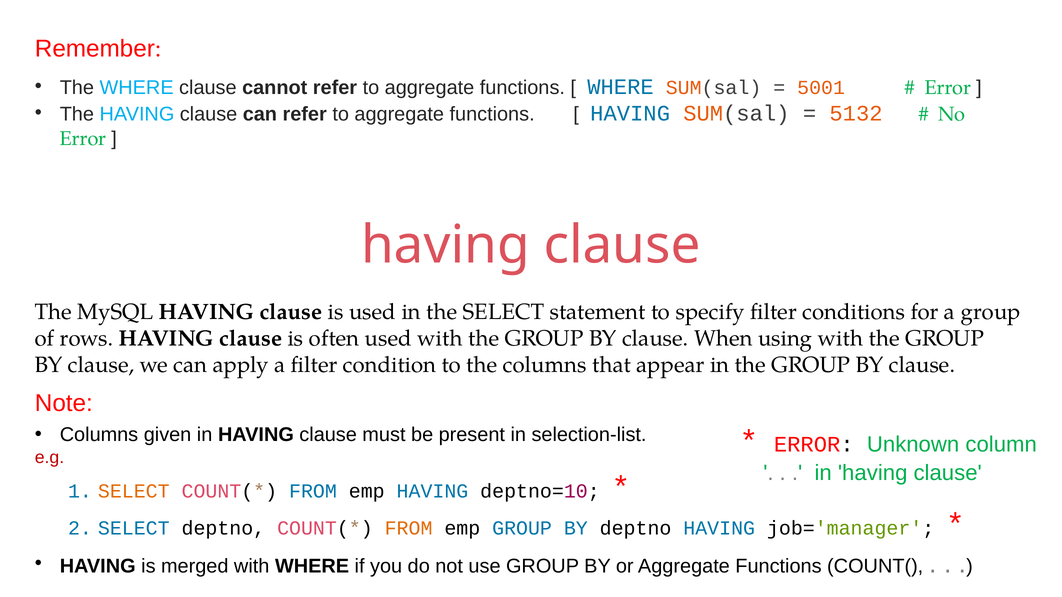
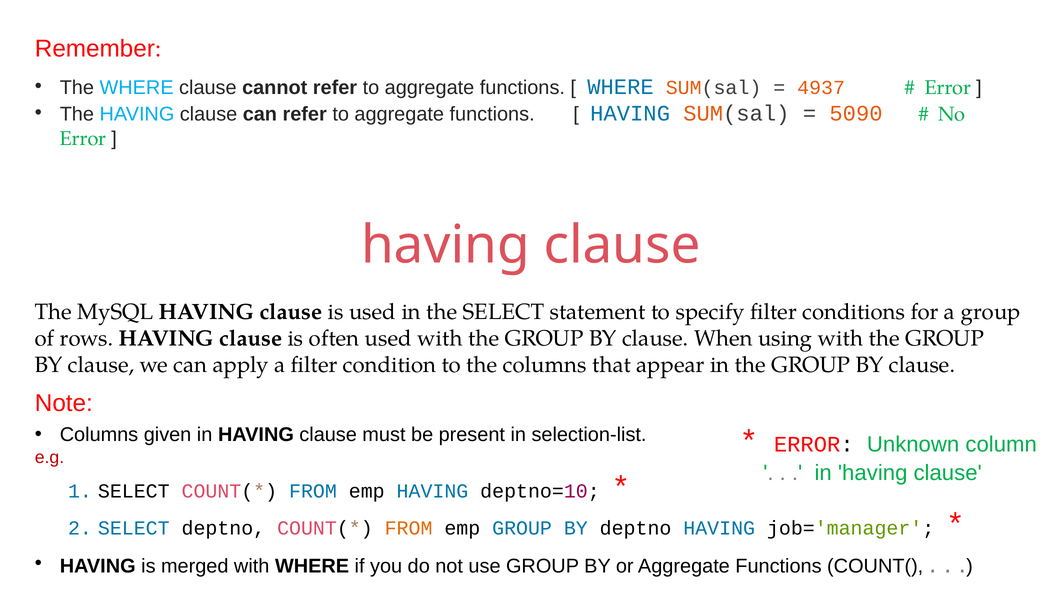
5001: 5001 -> 4937
5132: 5132 -> 5090
SELECT at (134, 491) colour: orange -> black
